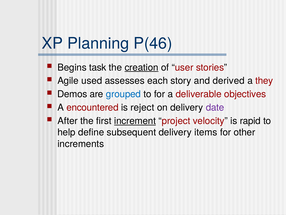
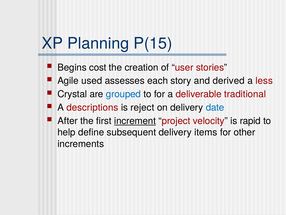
P(46: P(46 -> P(15
task: task -> cost
creation underline: present -> none
they: they -> less
Demos: Demos -> Crystal
objectives: objectives -> traditional
encountered: encountered -> descriptions
date colour: purple -> blue
